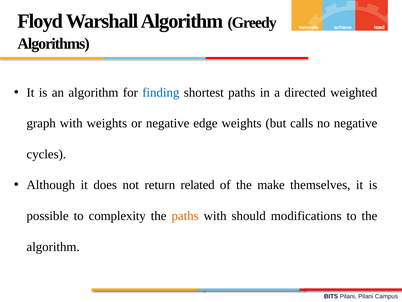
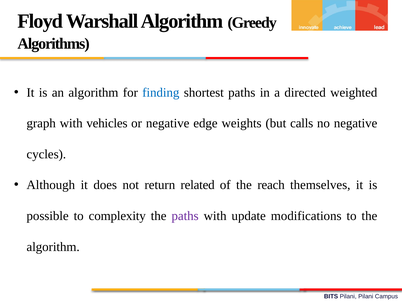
with weights: weights -> vehicles
make: make -> reach
paths at (185, 216) colour: orange -> purple
should: should -> update
